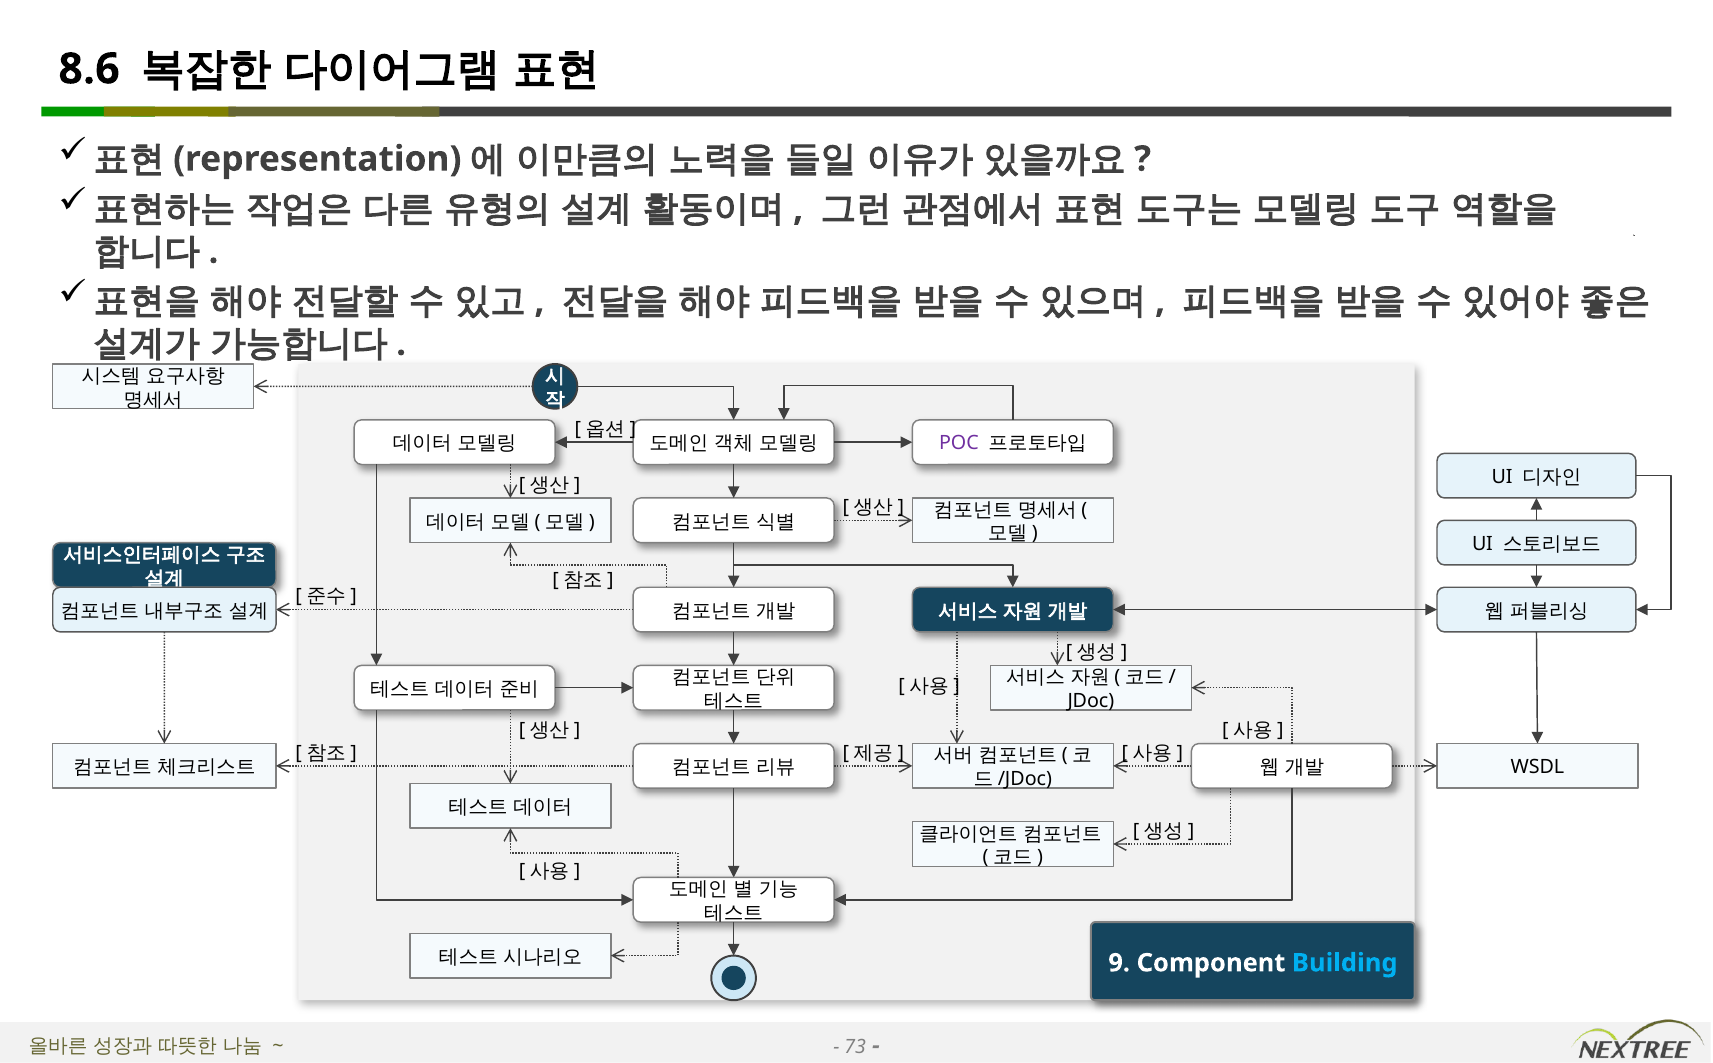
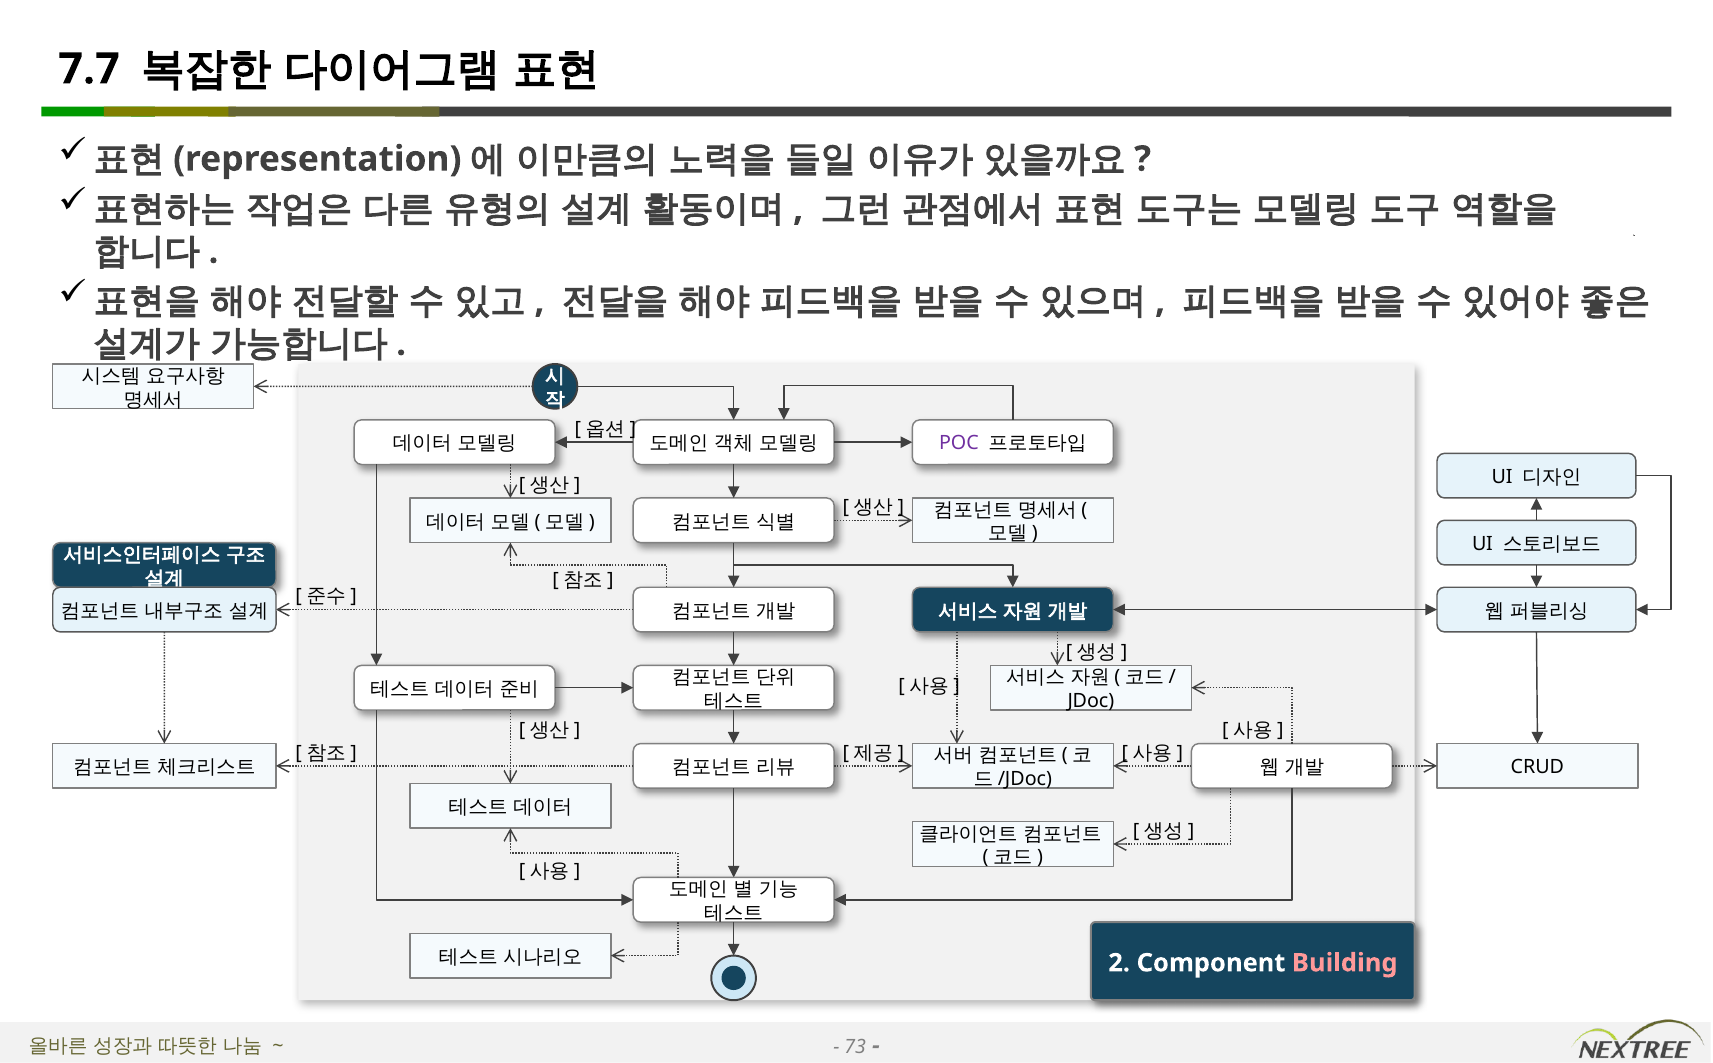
8.6: 8.6 -> 7.7
WSDL: WSDL -> CRUD
9: 9 -> 2
Building colour: light blue -> pink
